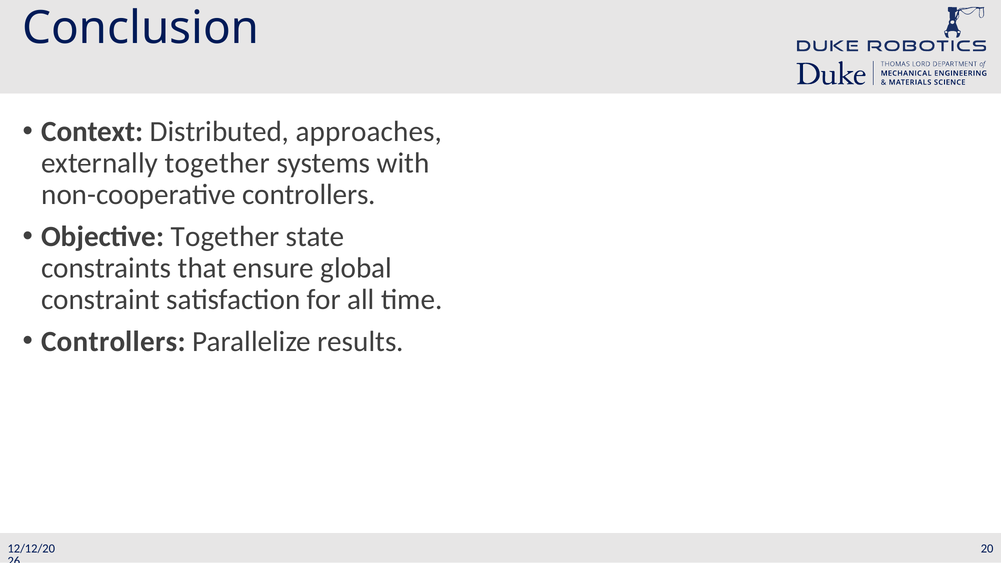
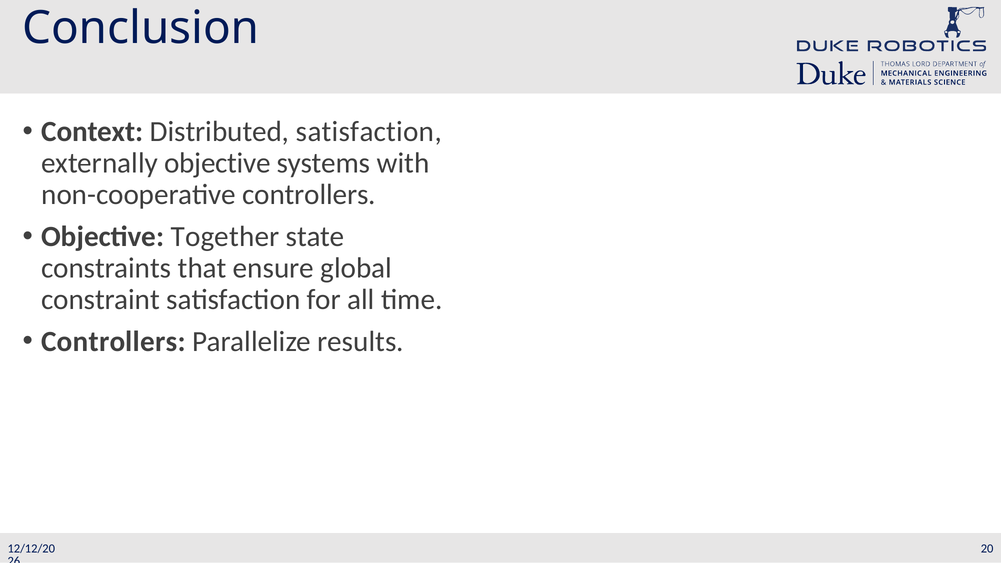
Distributed approaches: approaches -> satisfaction
externally together: together -> objective
